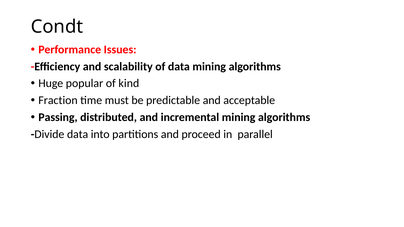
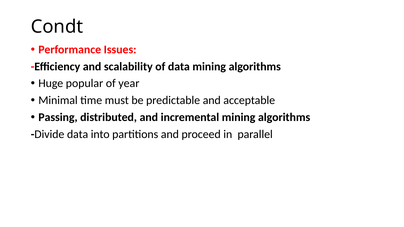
kind: kind -> year
Fraction: Fraction -> Minimal
